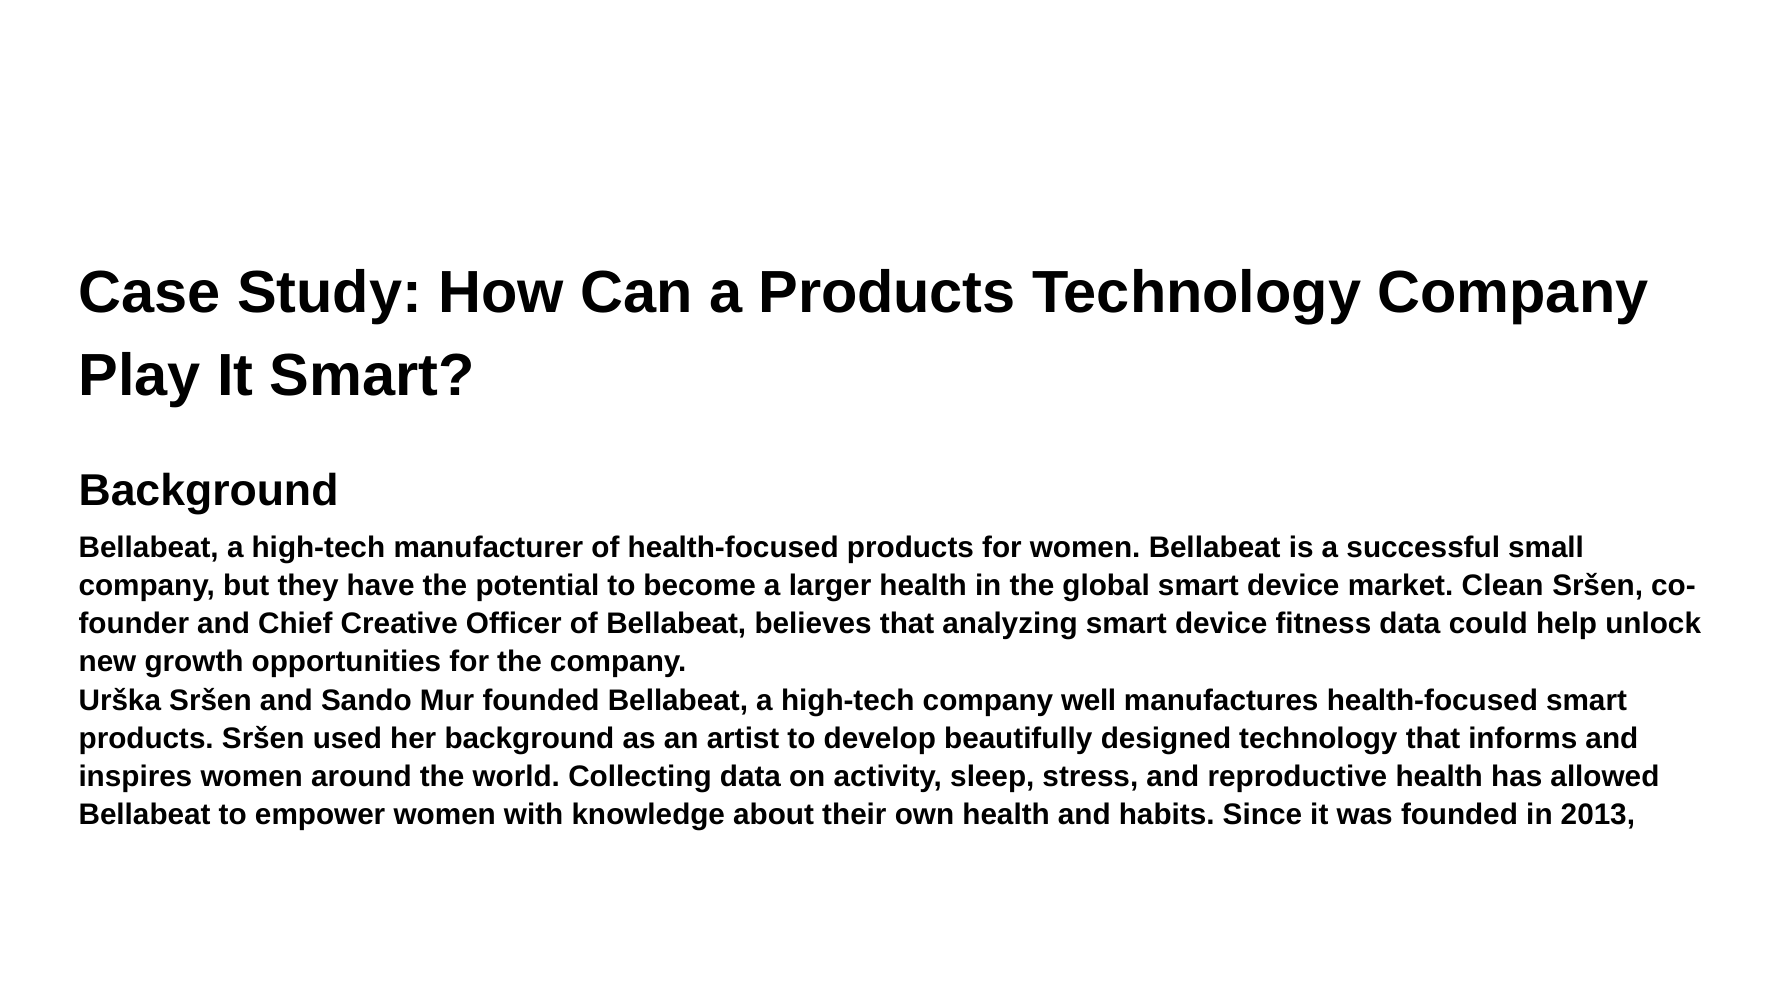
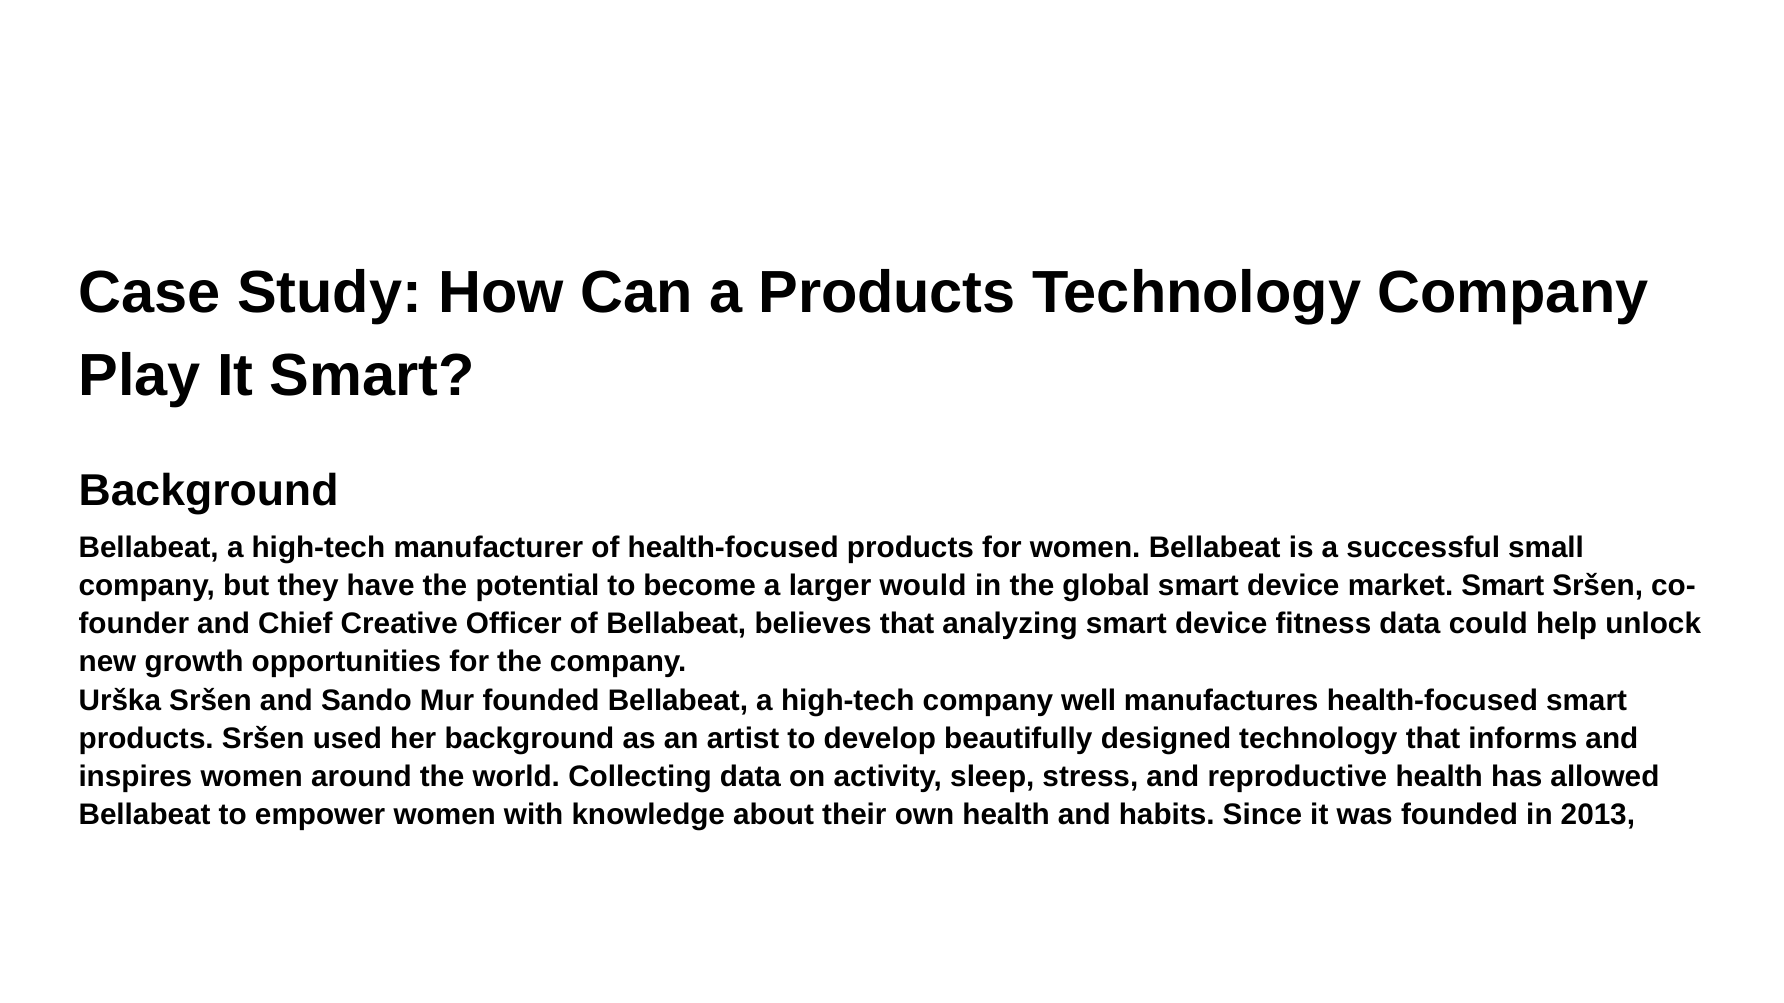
larger health: health -> would
market Clean: Clean -> Smart
